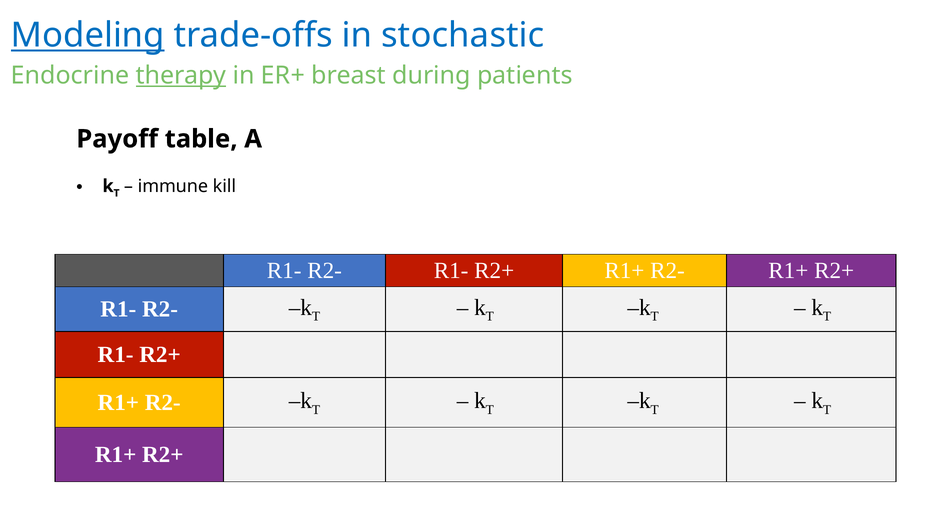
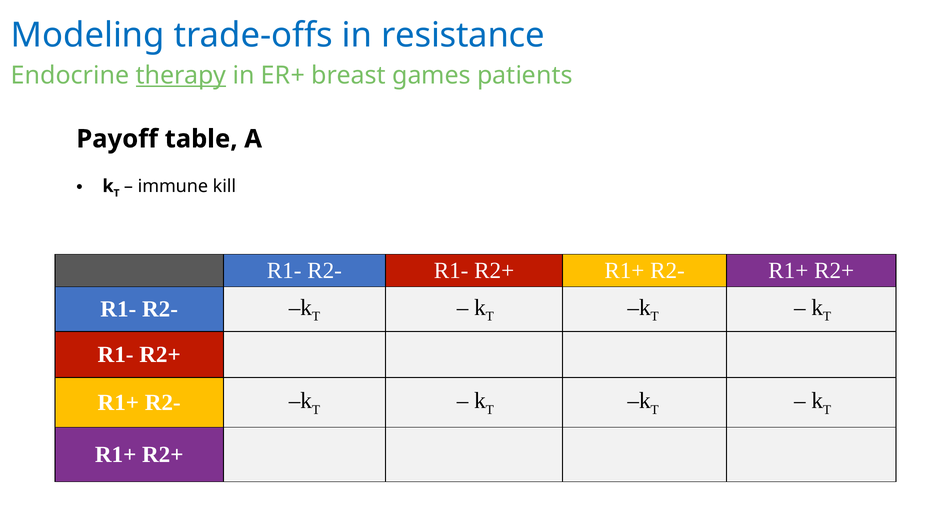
Modeling underline: present -> none
stochastic: stochastic -> resistance
during: during -> games
